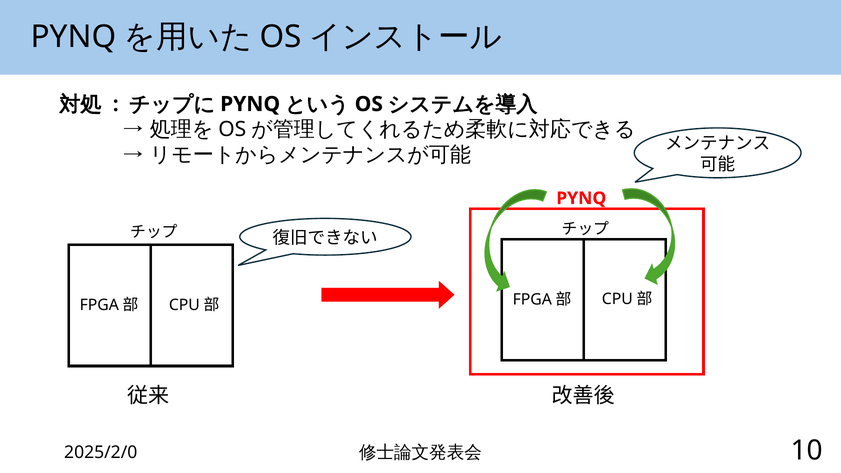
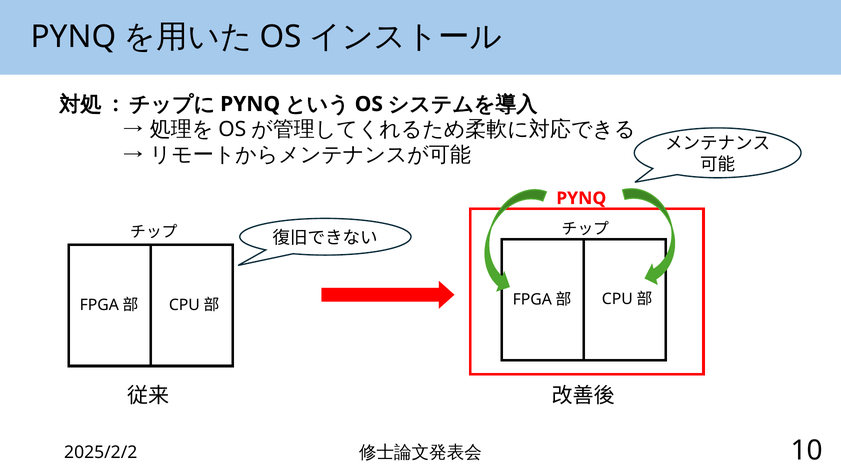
2025/2/0: 2025/2/0 -> 2025/2/2
